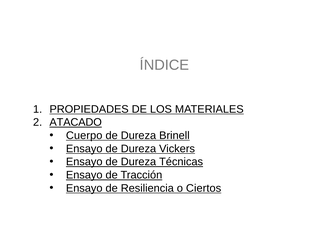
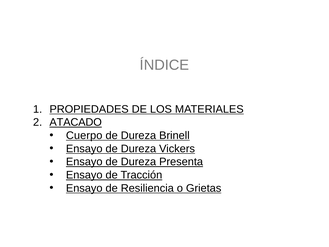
Técnicas: Técnicas -> Presenta
Ciertos: Ciertos -> Grietas
